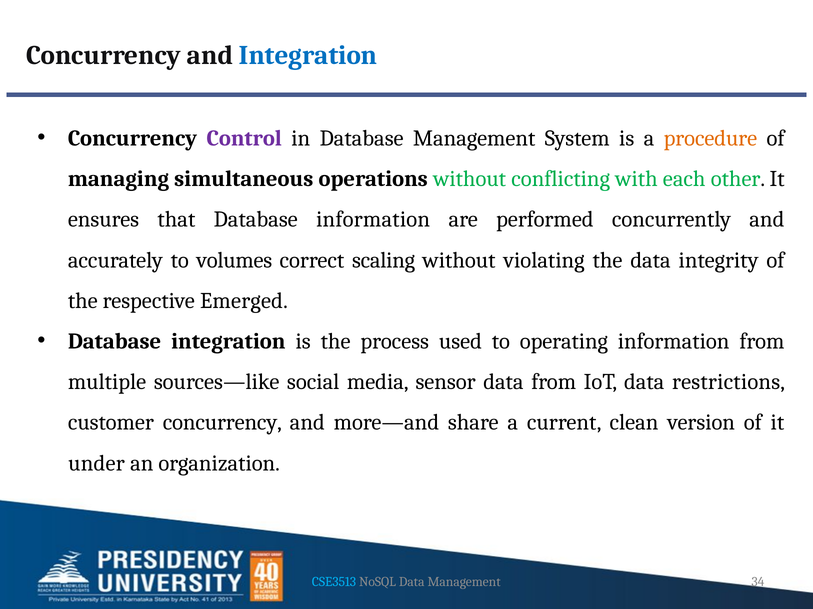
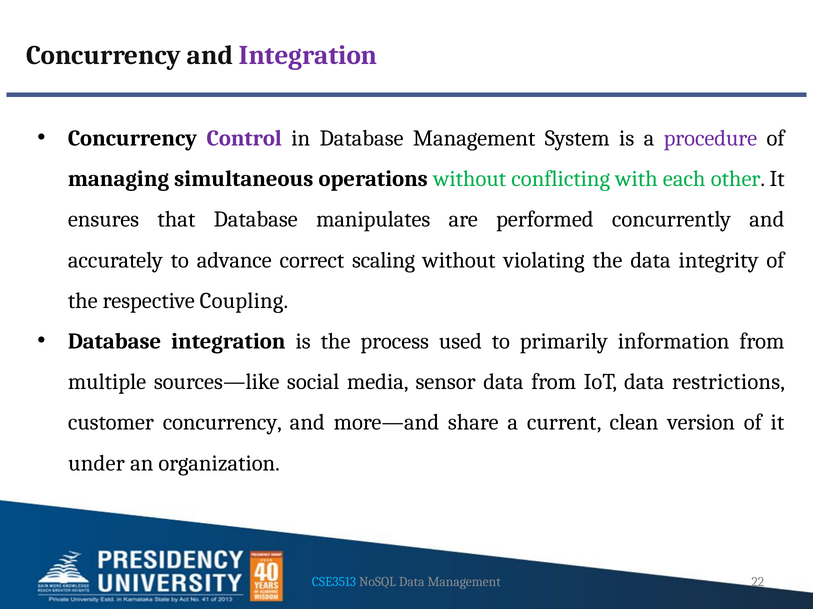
Integration at (308, 55) colour: blue -> purple
procedure colour: orange -> purple
Database information: information -> manipulates
volumes: volumes -> advance
Emerged: Emerged -> Coupling
operating: operating -> primarily
34: 34 -> 22
